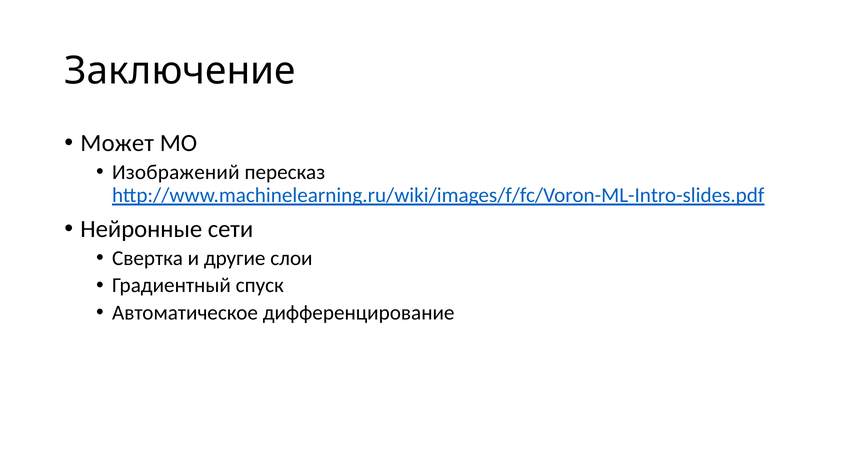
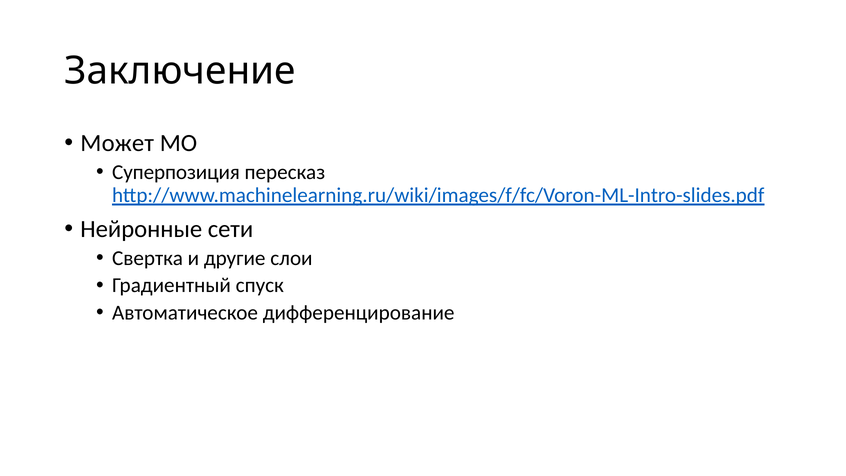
Изображений: Изображений -> Суперпозиция
